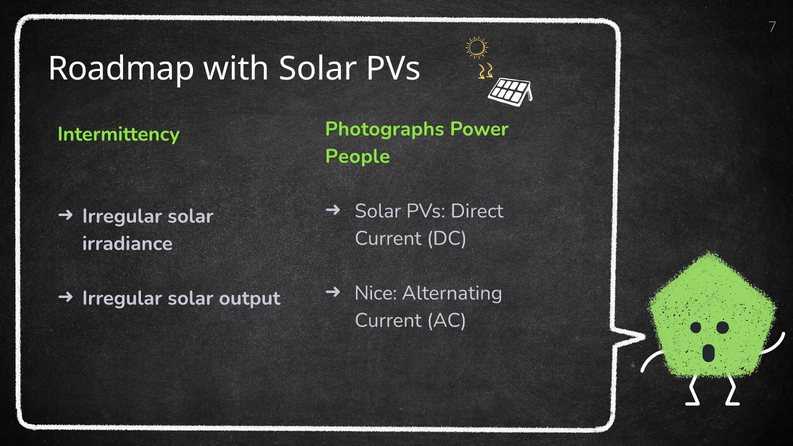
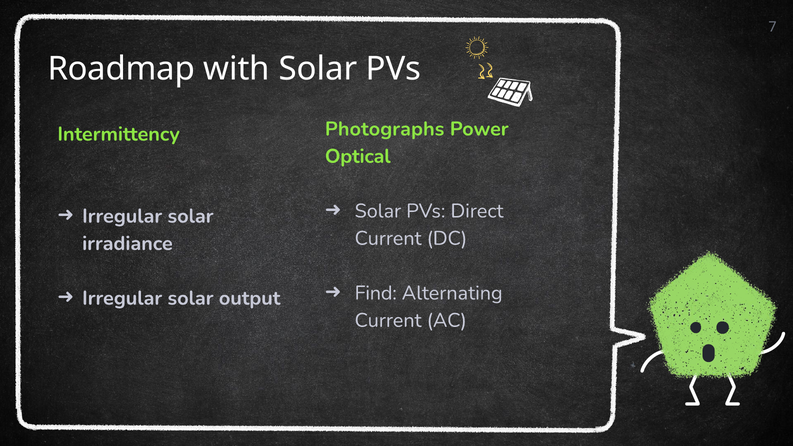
People: People -> Optical
Nice: Nice -> Find
